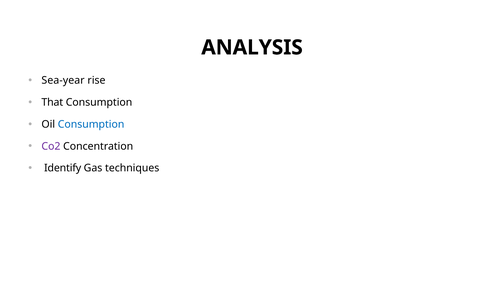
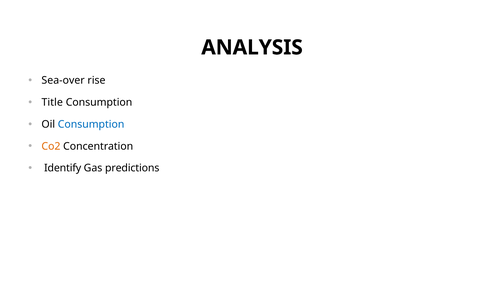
Sea-year: Sea-year -> Sea-over
That: That -> Title
Co2 colour: purple -> orange
techniques: techniques -> predictions
